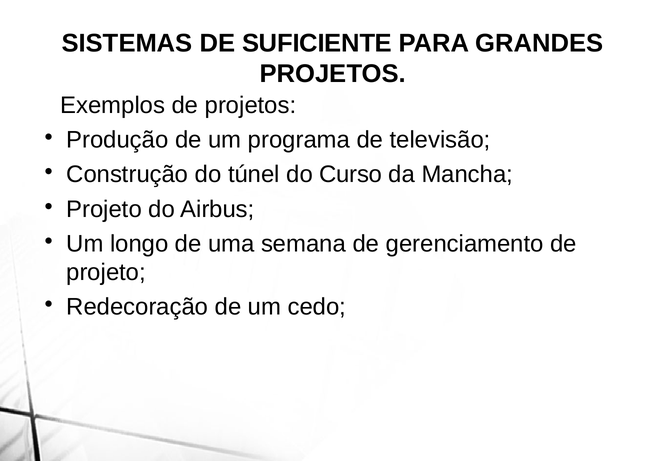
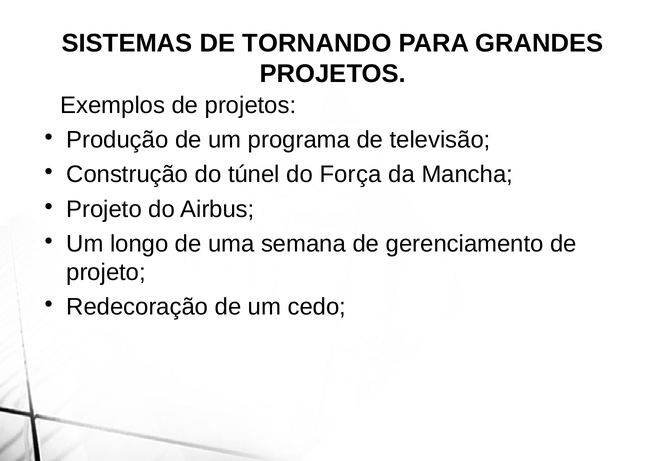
SUFICIENTE: SUFICIENTE -> TORNANDO
Curso: Curso -> Força
